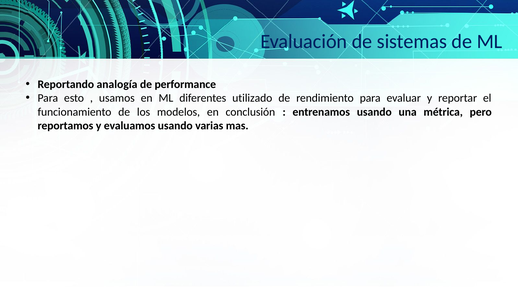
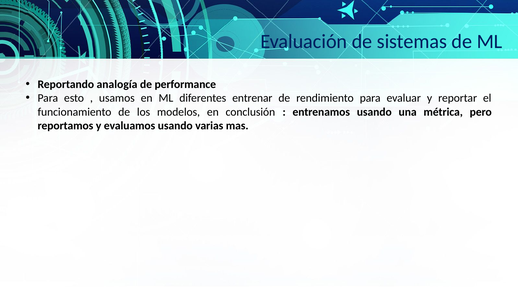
utilizado: utilizado -> entrenar
